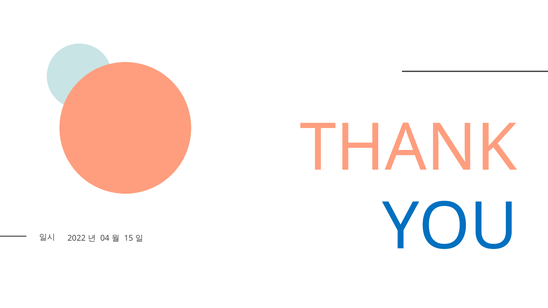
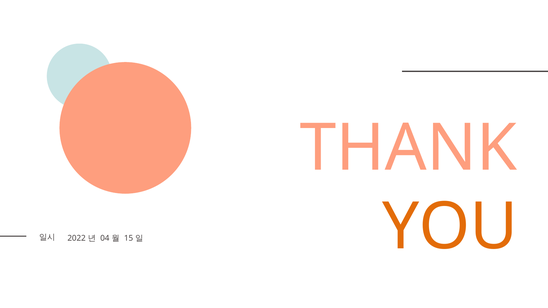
YOU colour: blue -> orange
